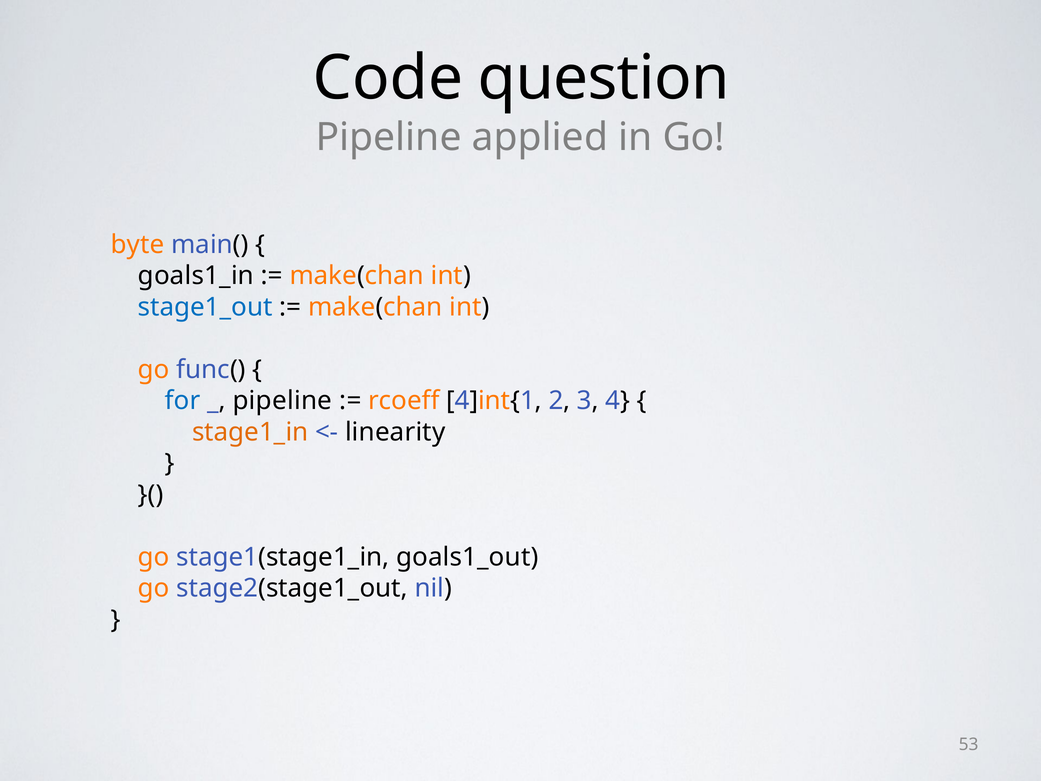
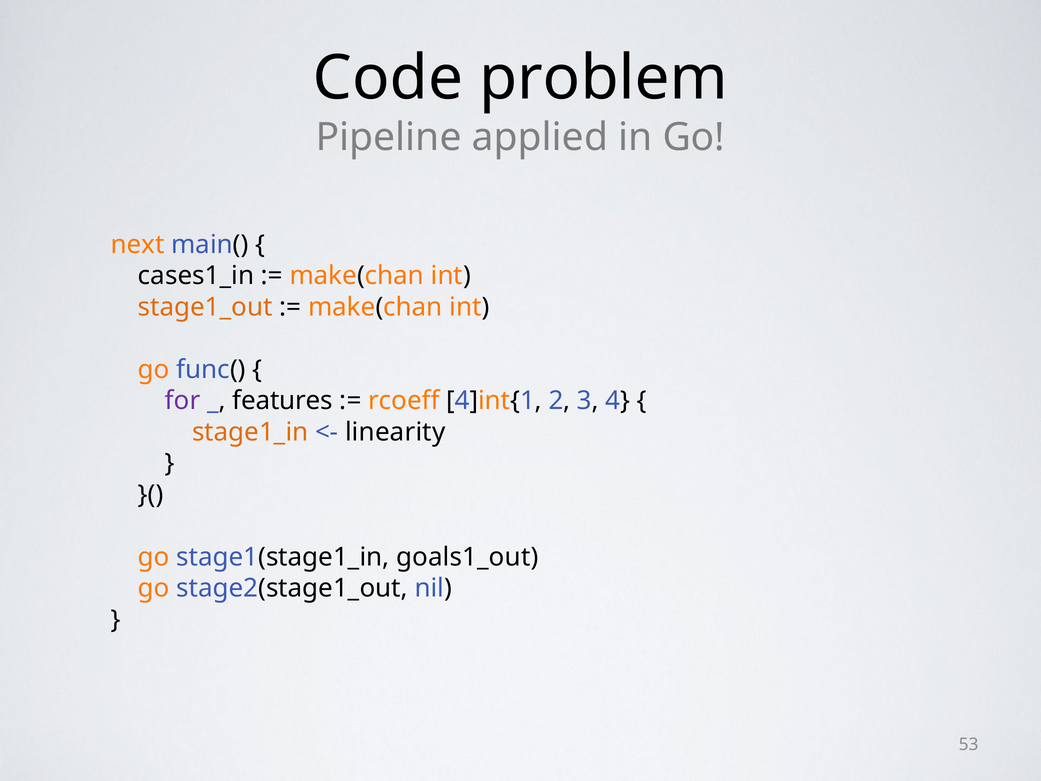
question: question -> problem
byte: byte -> next
goals1_in: goals1_in -> cases1_in
stage1_out colour: blue -> orange
for colour: blue -> purple
pipeline at (282, 401): pipeline -> features
